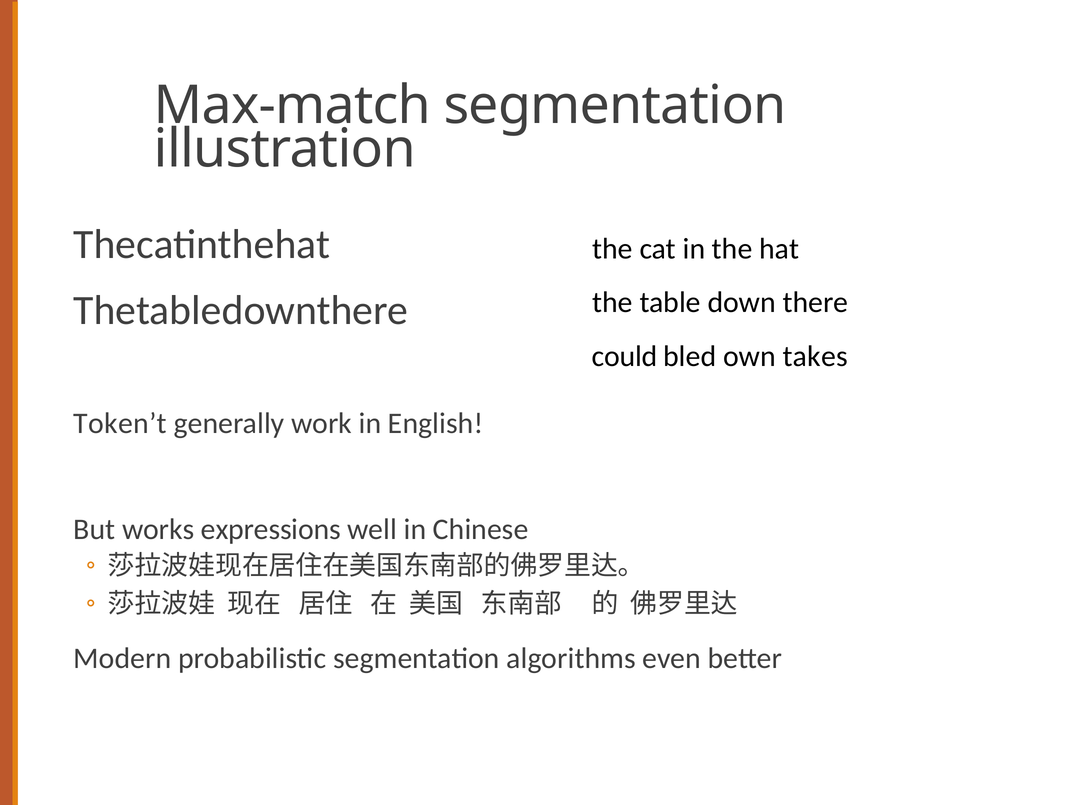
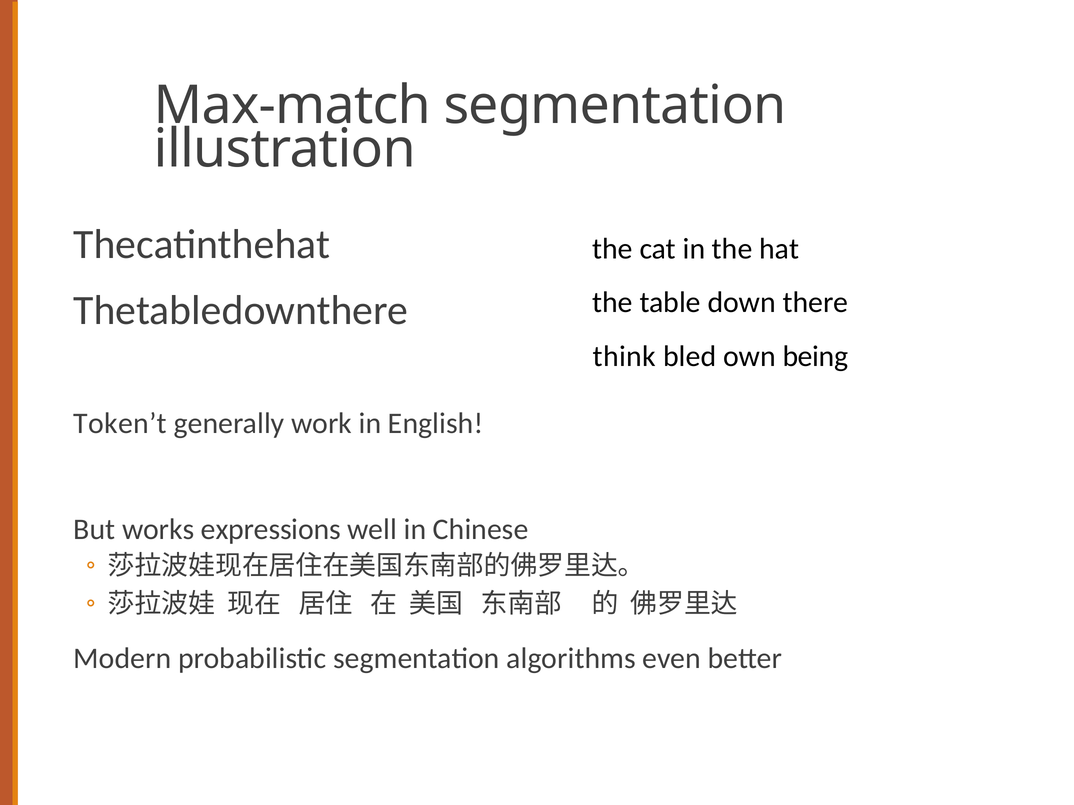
could: could -> think
takes: takes -> being
